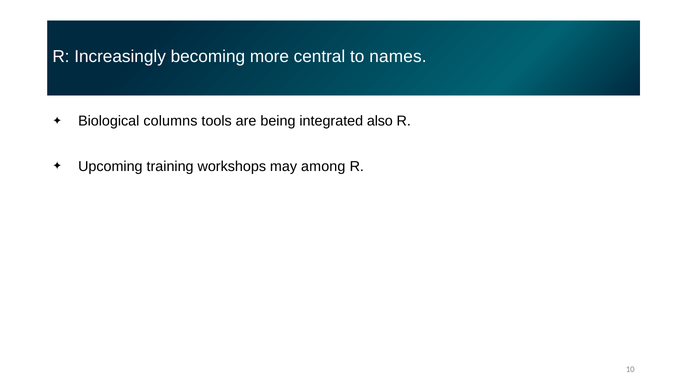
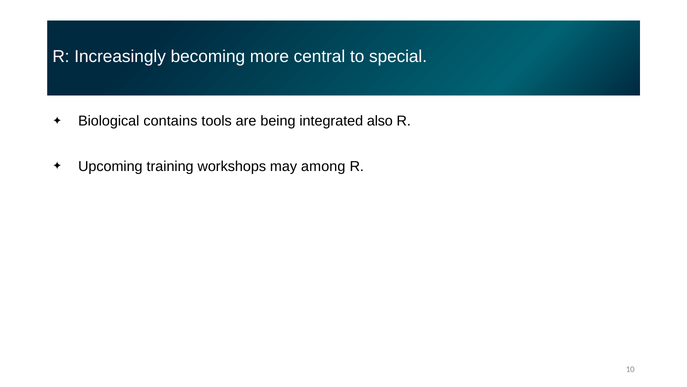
names: names -> special
columns: columns -> contains
